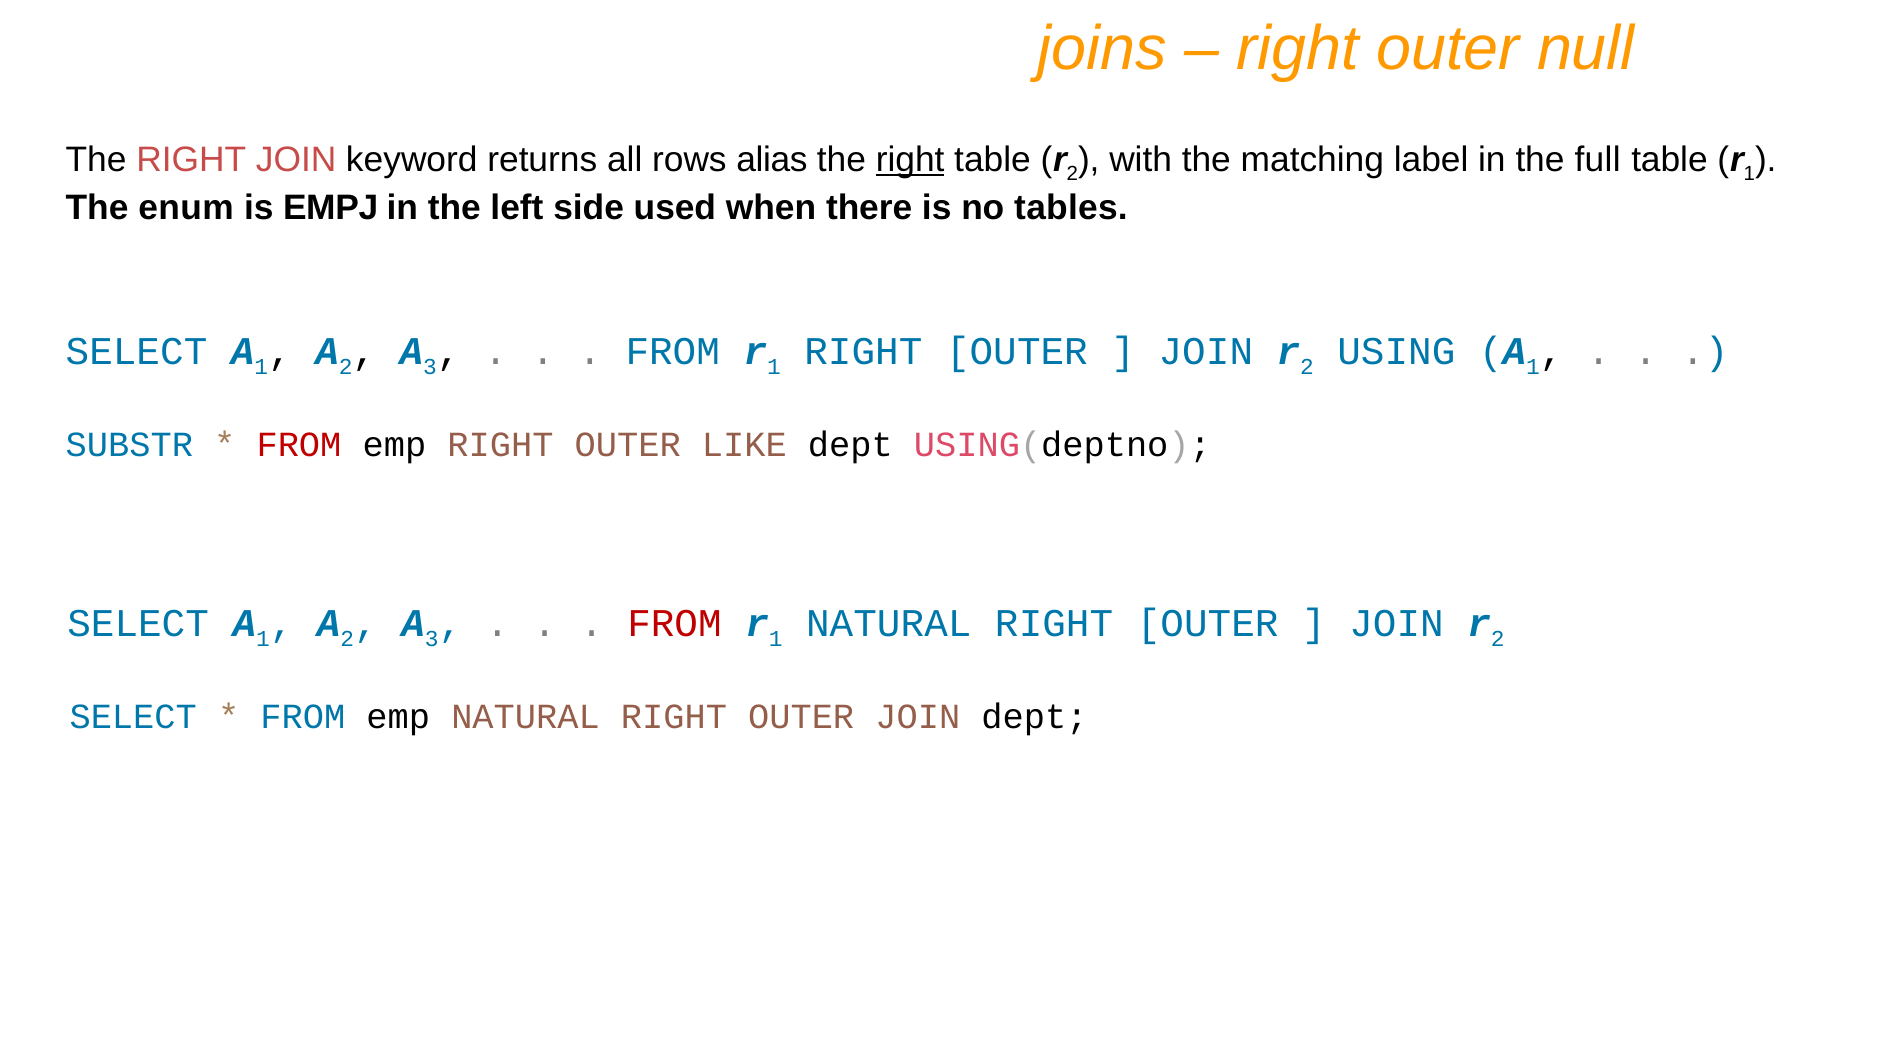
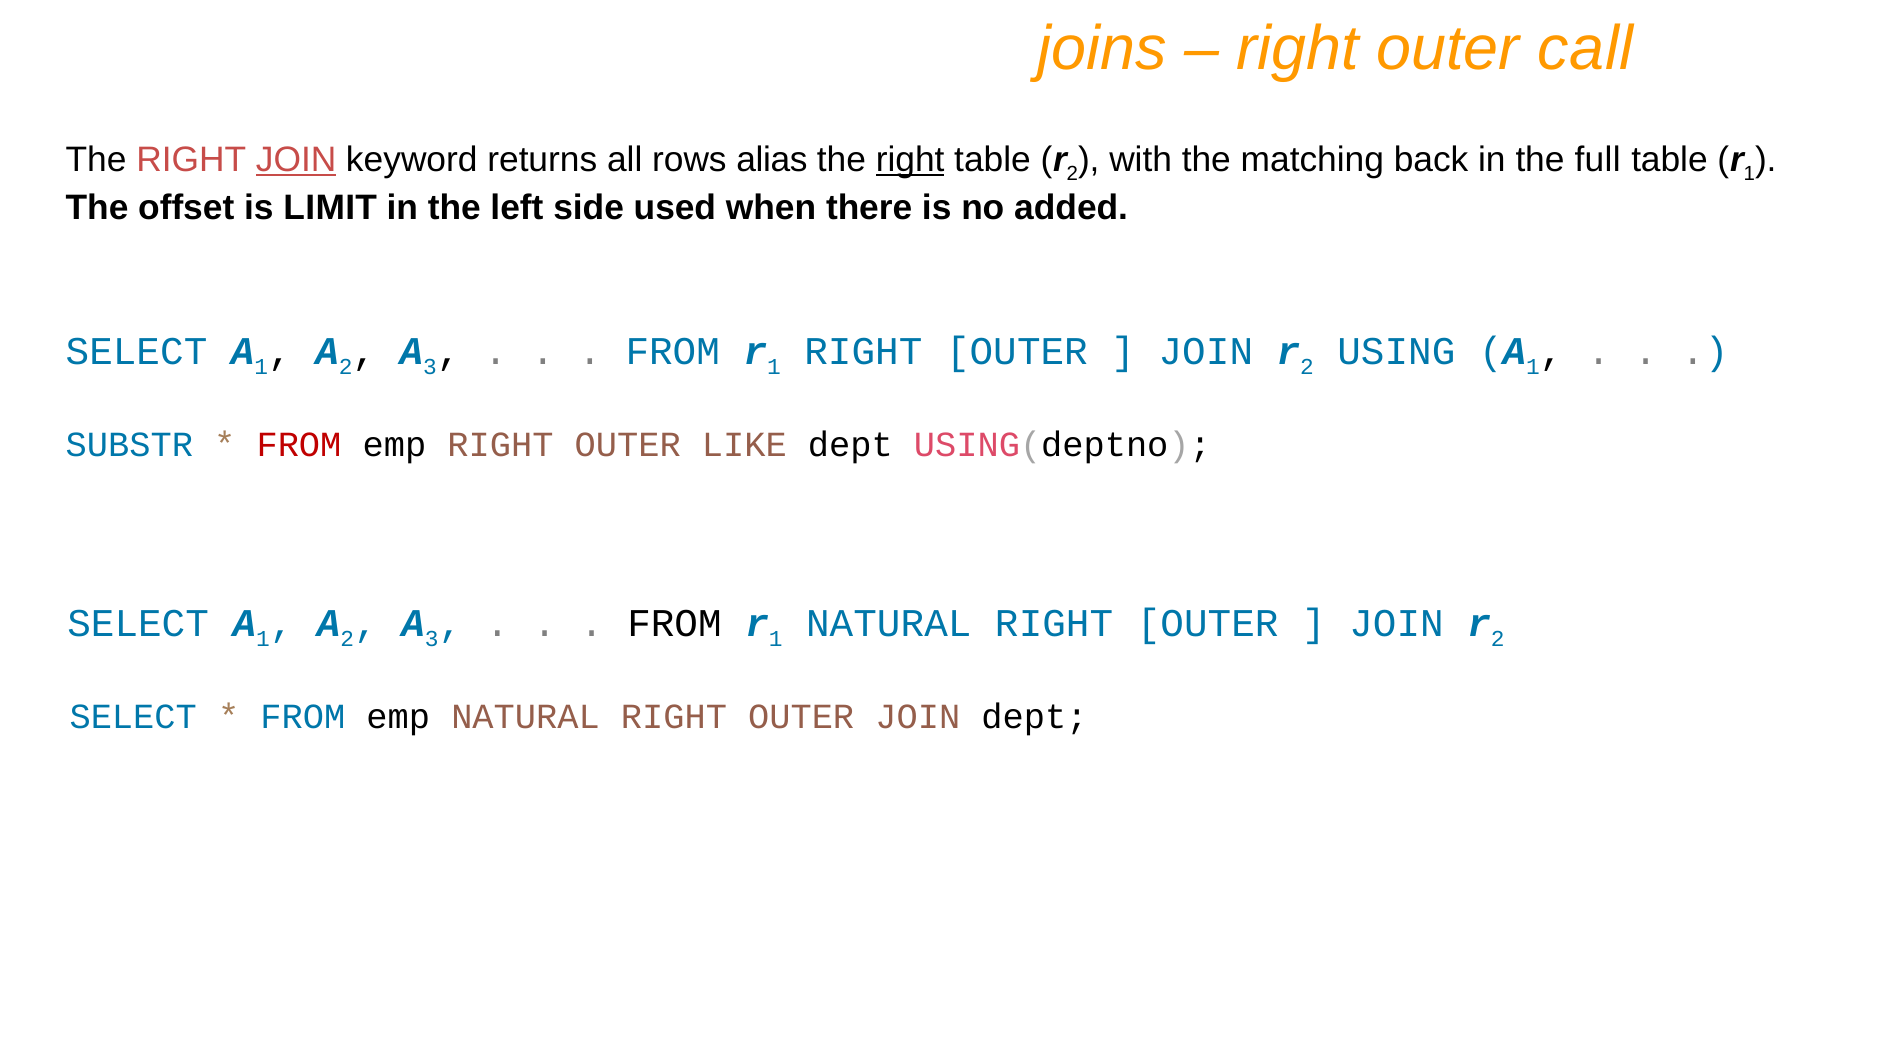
null: null -> call
JOIN at (296, 160) underline: none -> present
label: label -> back
enum: enum -> offset
EMPJ: EMPJ -> LIMIT
tables: tables -> added
FROM at (674, 624) colour: red -> black
